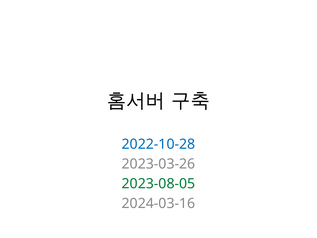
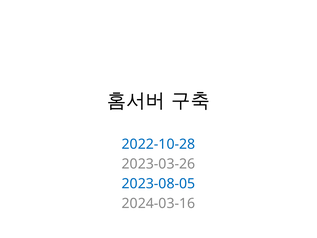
2023-08-05 colour: green -> blue
